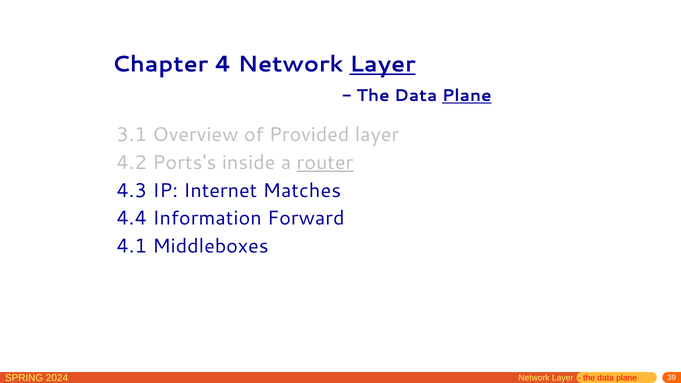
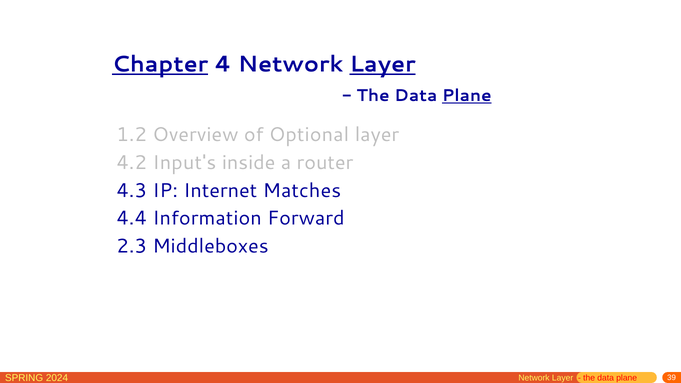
Chapter underline: none -> present
3.1: 3.1 -> 1.2
Provided: Provided -> Optional
Ports's: Ports's -> Input's
router underline: present -> none
4.1: 4.1 -> 2.3
